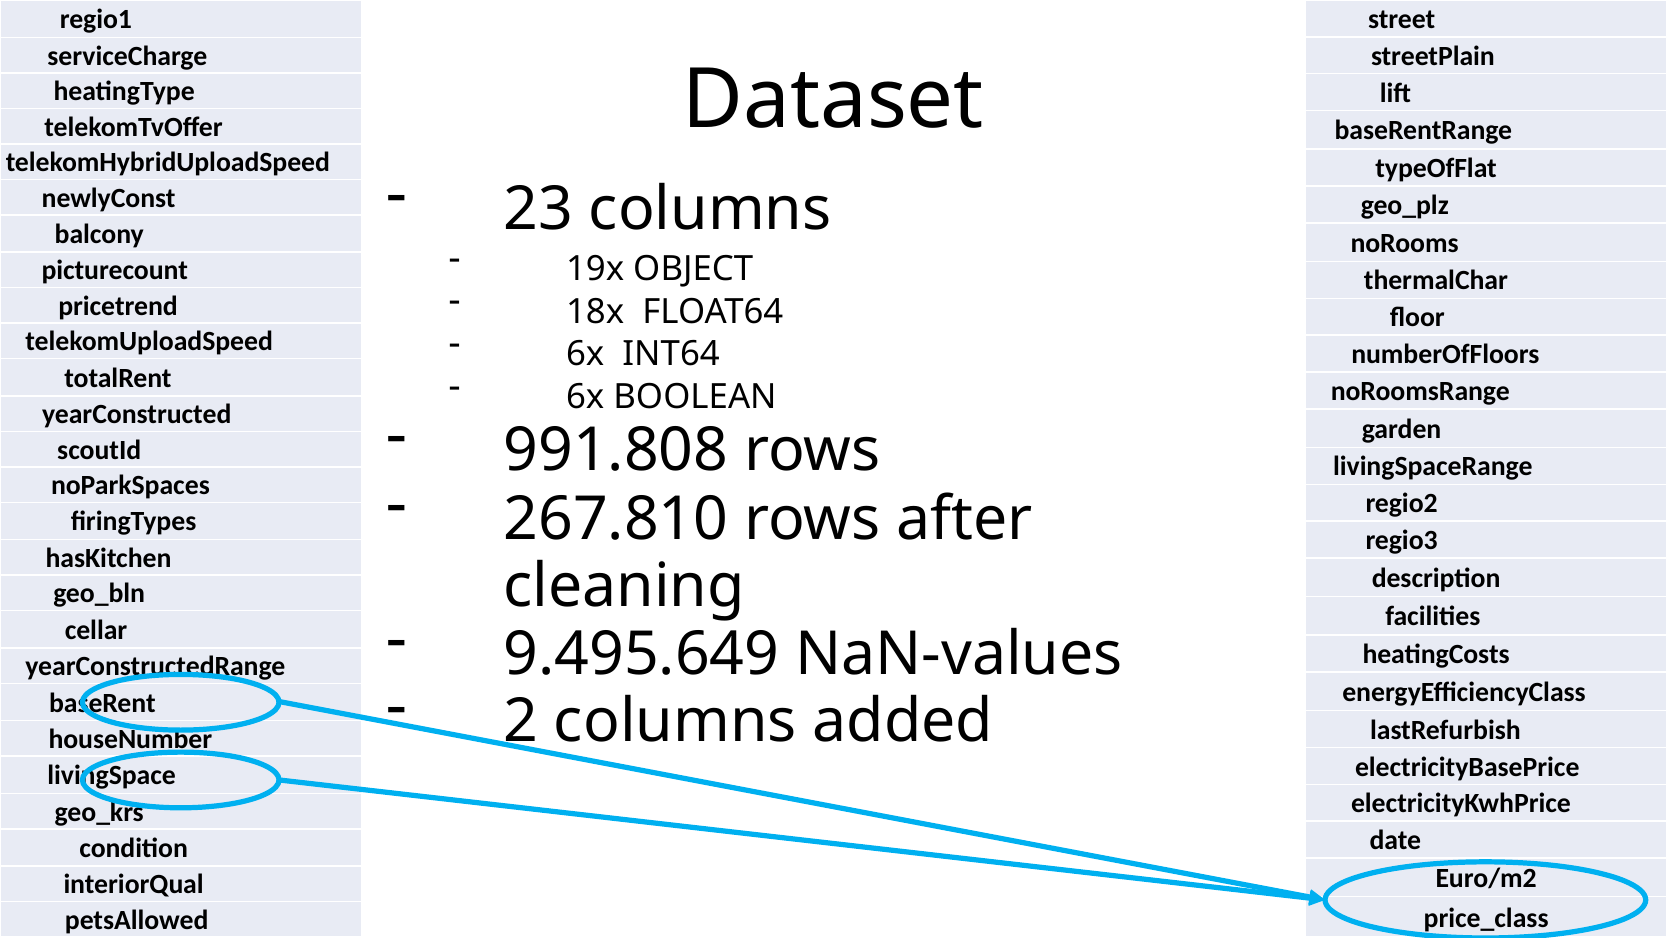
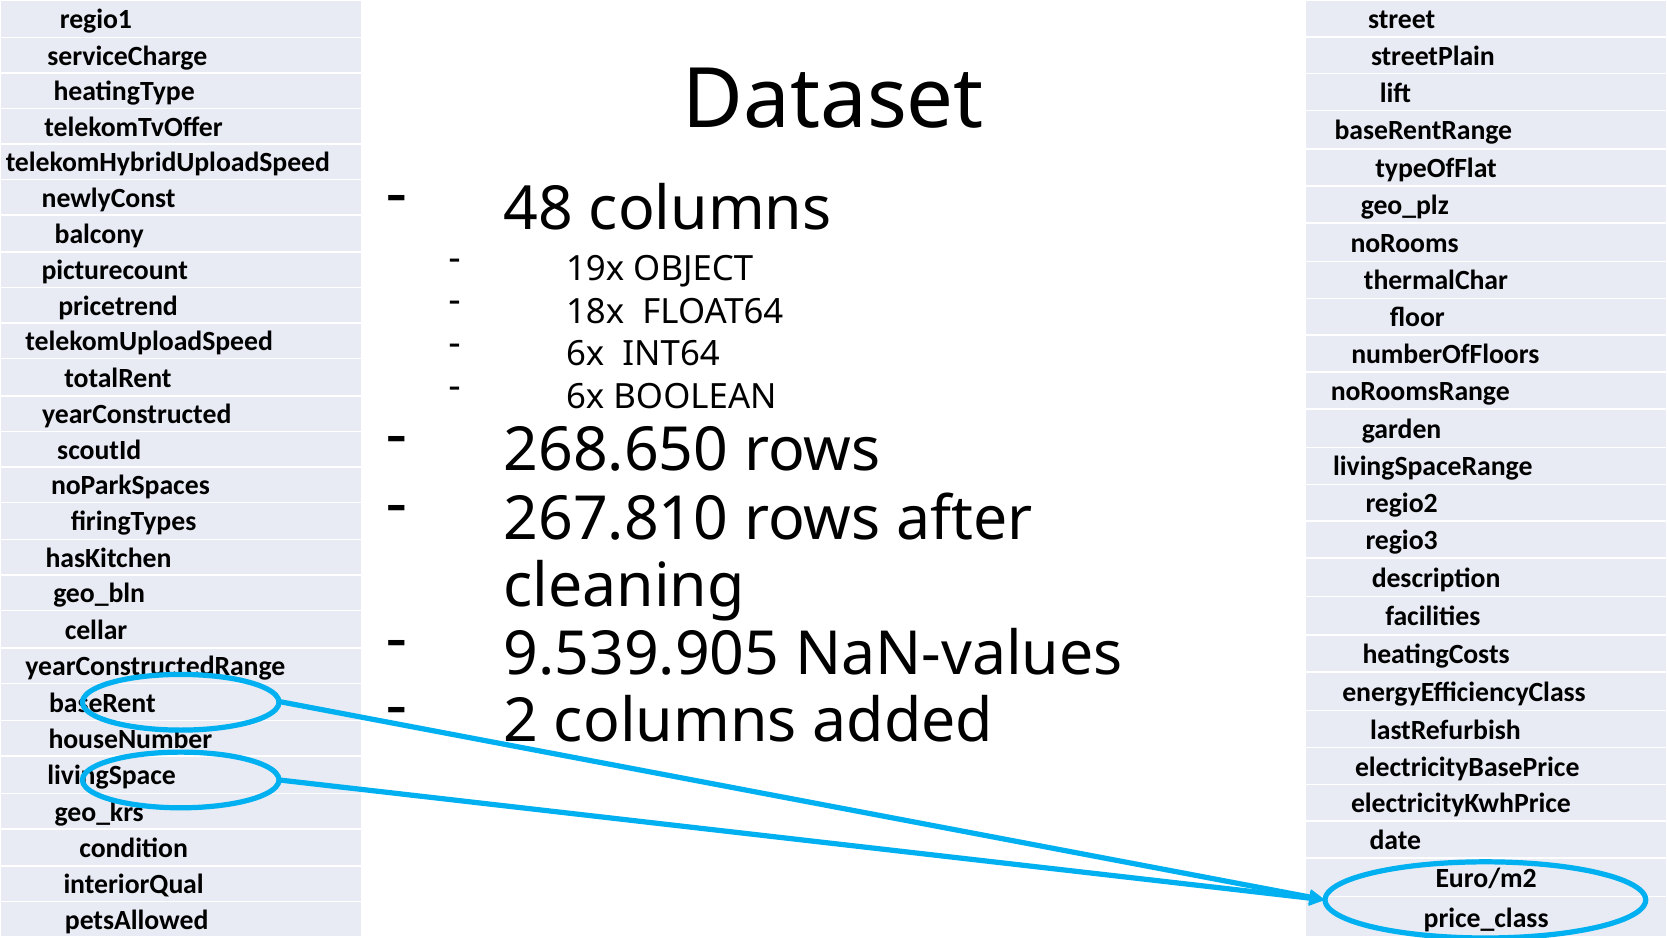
23: 23 -> 48
991.808: 991.808 -> 268.650
9.495.649: 9.495.649 -> 9.539.905
